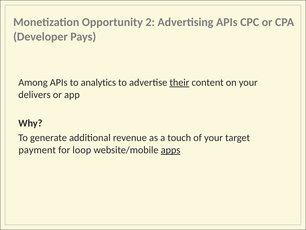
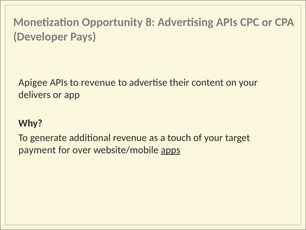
2: 2 -> 8
Among: Among -> Apigee
to analytics: analytics -> revenue
their underline: present -> none
loop: loop -> over
